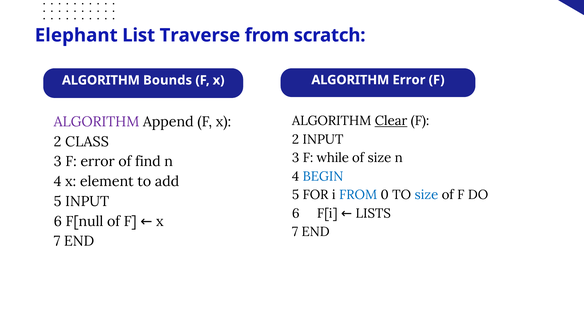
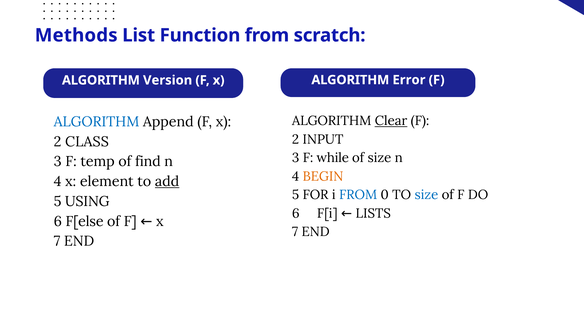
Elephant: Elephant -> Methods
Traverse: Traverse -> Function
Bounds: Bounds -> Version
ALGORITHM at (97, 122) colour: purple -> blue
F error: error -> temp
BEGIN colour: blue -> orange
add underline: none -> present
5 INPUT: INPUT -> USING
F[null: F[null -> F[else
